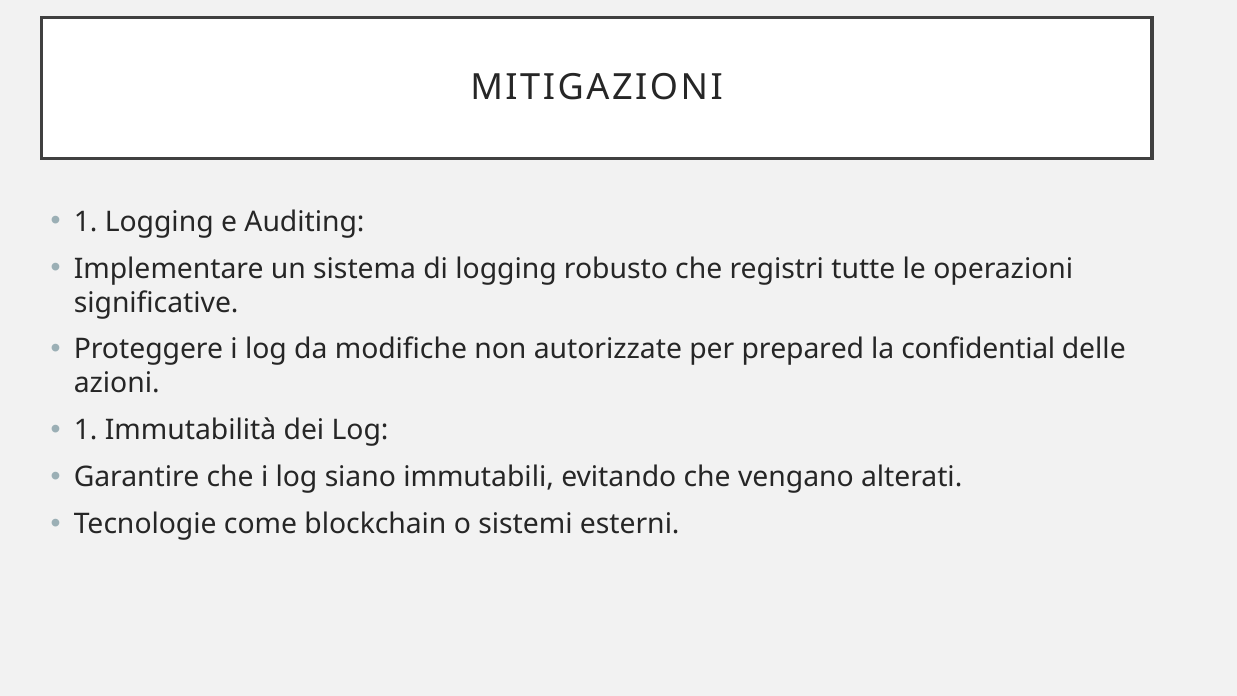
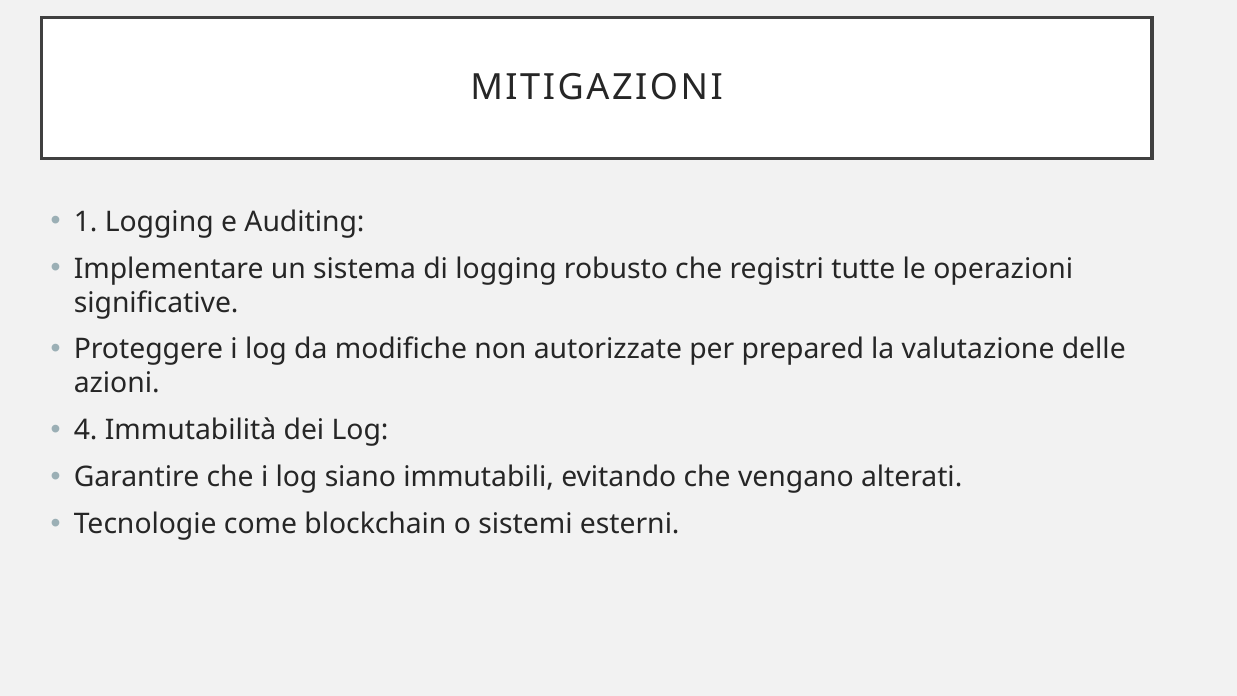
confidential: confidential -> valutazione
1 at (86, 430): 1 -> 4
